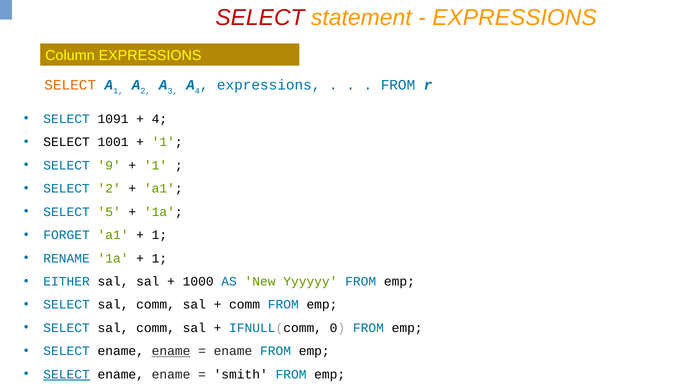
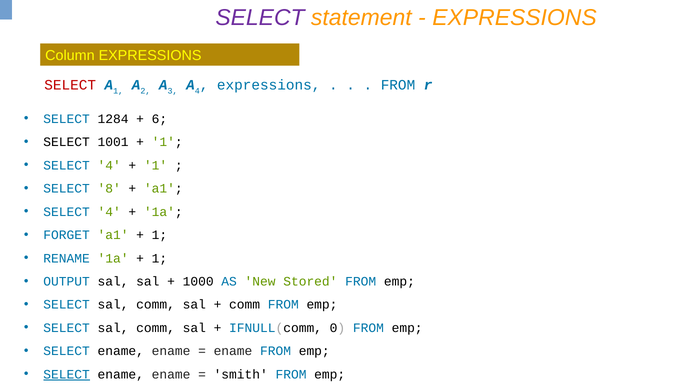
SELECT at (260, 18) colour: red -> purple
SELECT at (70, 85) colour: orange -> red
1091: 1091 -> 1284
4 at (159, 119): 4 -> 6
9 at (109, 165): 9 -> 4
SELECT 2: 2 -> 8
5 at (109, 212): 5 -> 4
EITHER: EITHER -> OUTPUT
Yyyyyy: Yyyyyy -> Stored
ename at (171, 351) underline: present -> none
